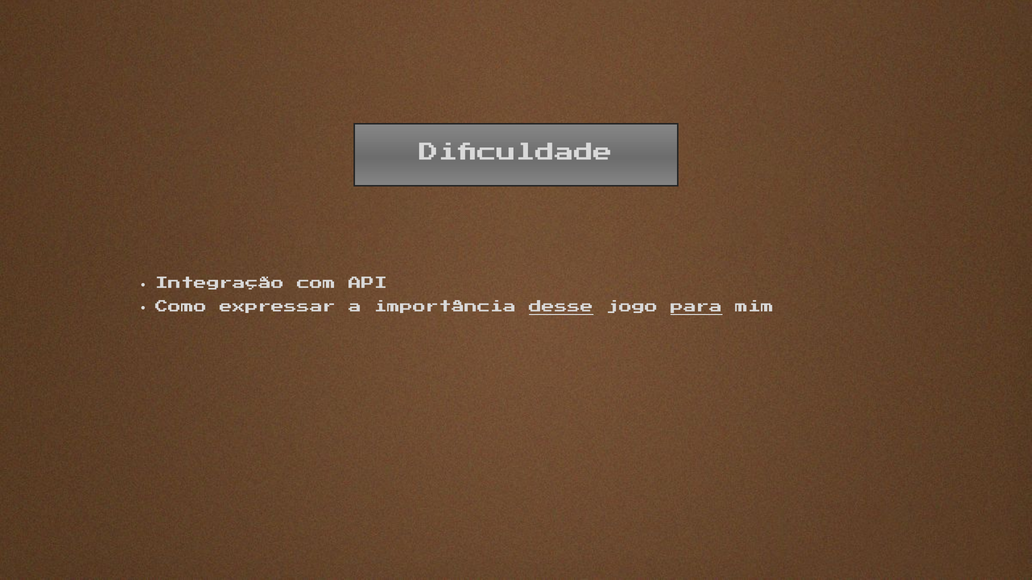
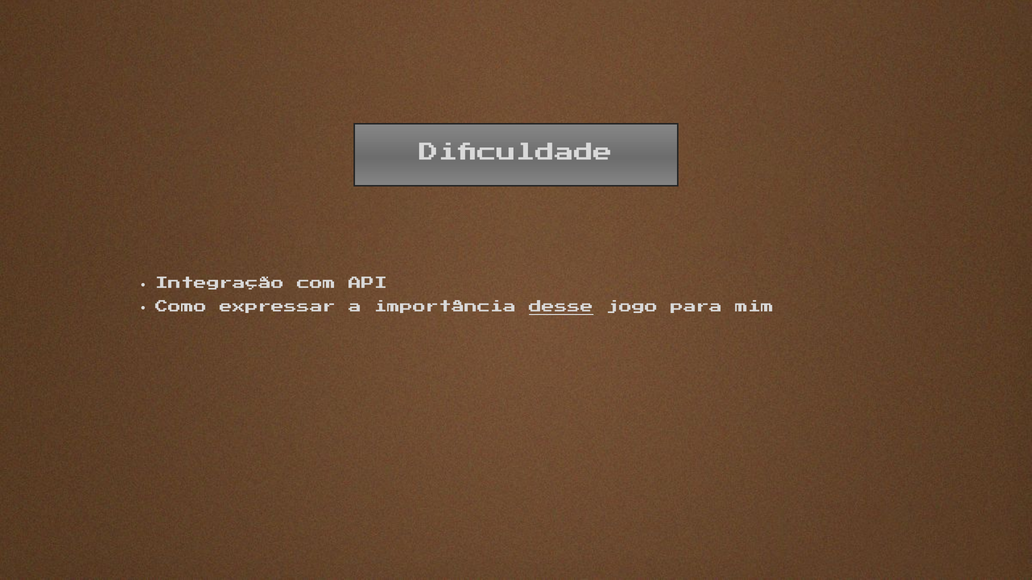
para underline: present -> none
